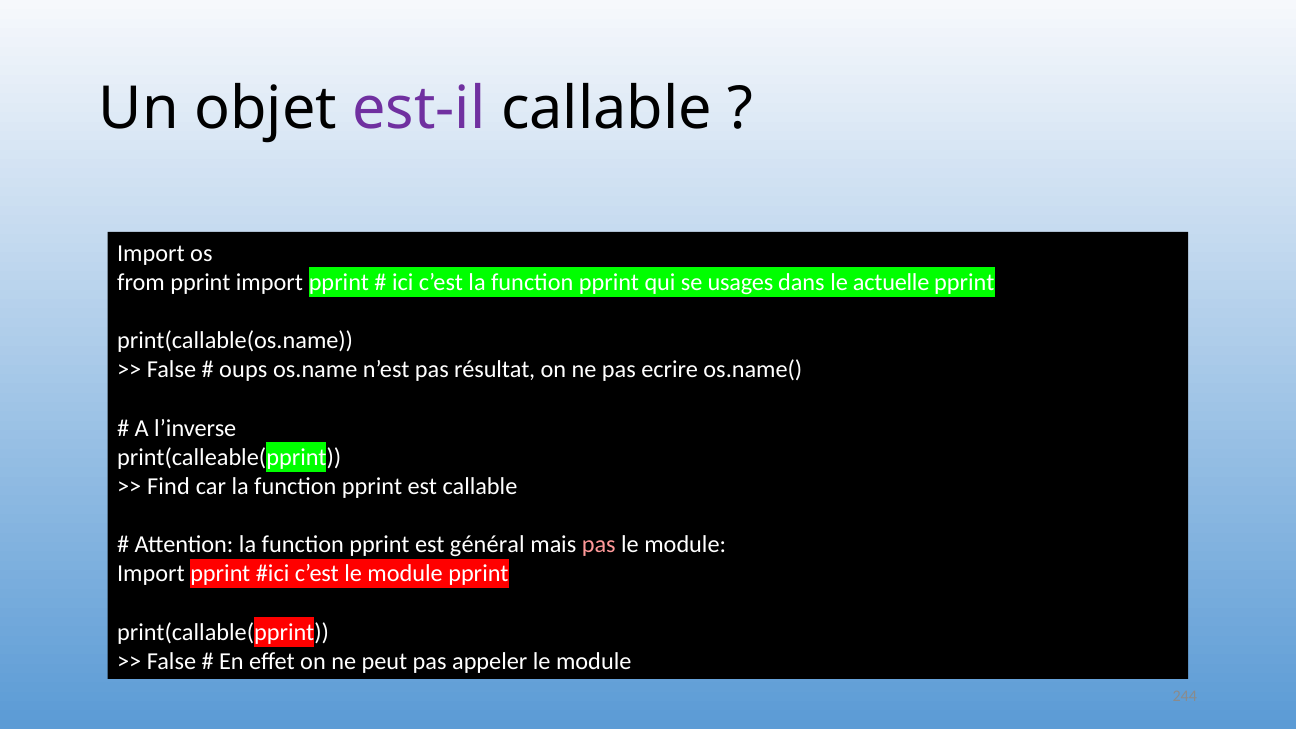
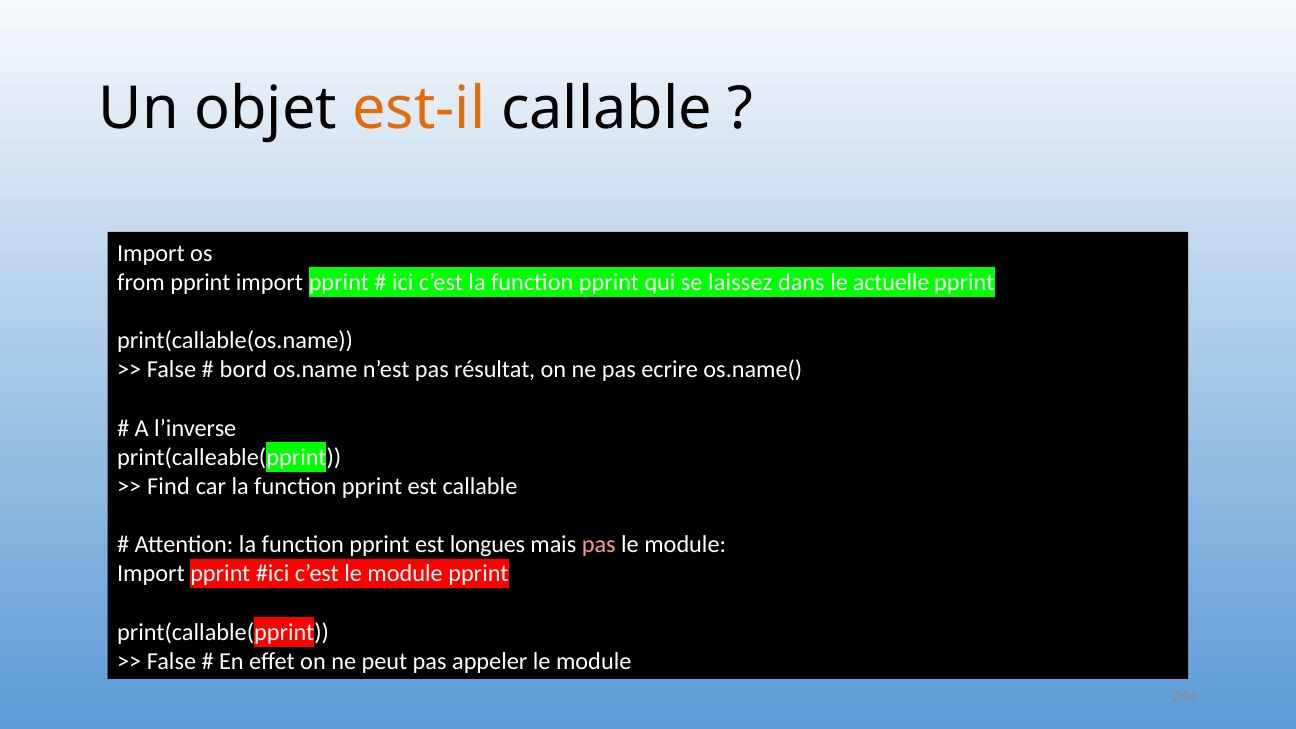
est-il colour: purple -> orange
usages: usages -> laissez
oups: oups -> bord
général: général -> longues
